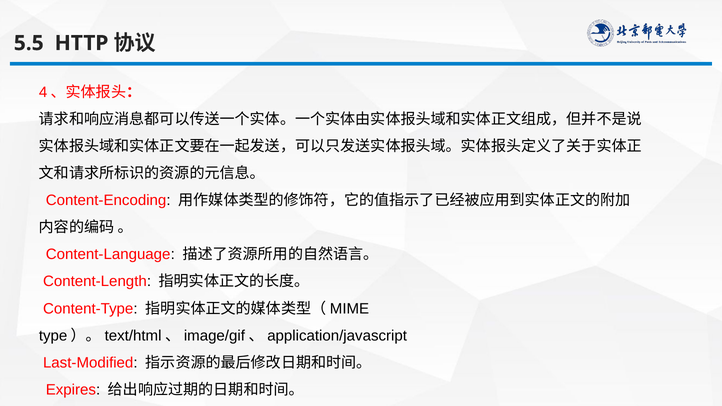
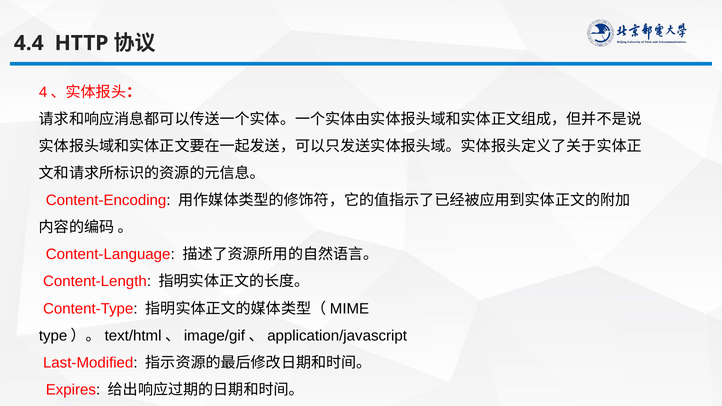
5.5: 5.5 -> 4.4
